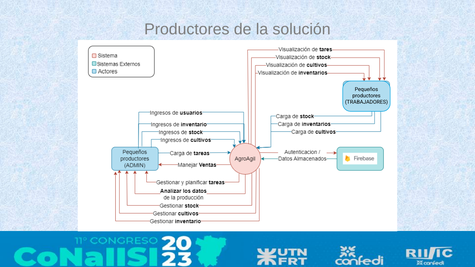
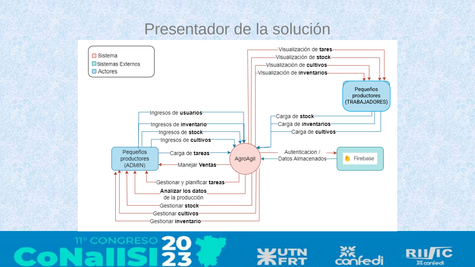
Productores at (187, 29): Productores -> Presentador
